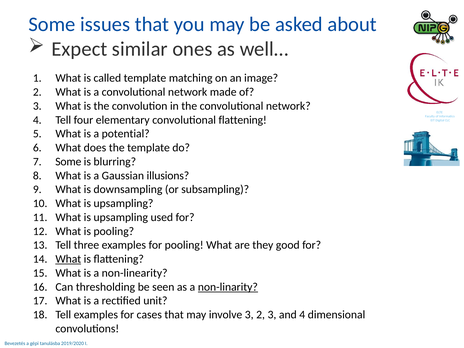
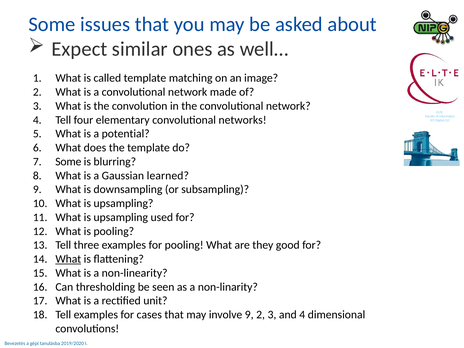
convolutional flattening: flattening -> networks
illusions: illusions -> learned
non-linarity underline: present -> none
involve 3: 3 -> 9
